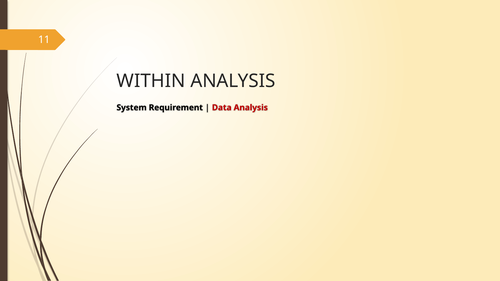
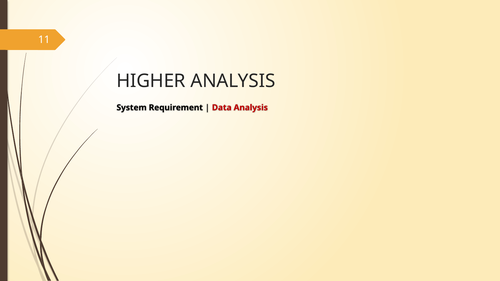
WITHIN: WITHIN -> HIGHER
